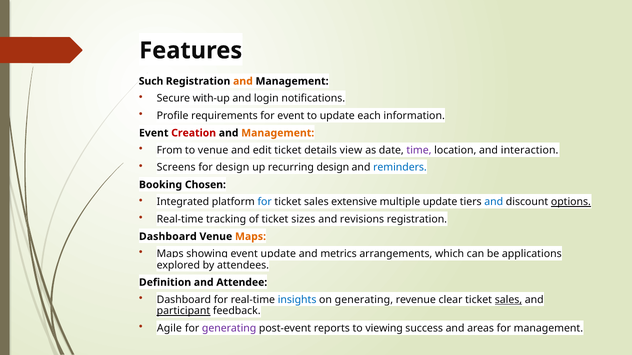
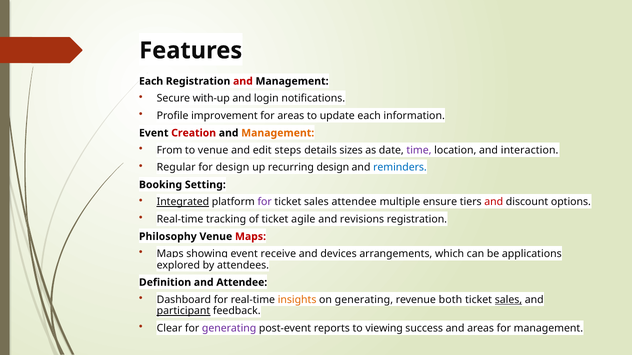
Such at (151, 81): Such -> Each
and at (243, 81) colour: orange -> red
requirements: requirements -> improvement
for event: event -> areas
edit ticket: ticket -> steps
view: view -> sizes
Screens: Screens -> Regular
Chosen: Chosen -> Setting
Integrated underline: none -> present
for at (265, 202) colour: blue -> purple
sales extensive: extensive -> attendee
multiple update: update -> ensure
and at (494, 202) colour: blue -> red
options underline: present -> none
sizes: sizes -> agile
Dashboard at (168, 237): Dashboard -> Philosophy
Maps at (250, 237) colour: orange -> red
update at (278, 254): update -> receive
metrics: metrics -> devices
insights colour: blue -> orange
clear: clear -> both
Agile: Agile -> Clear
